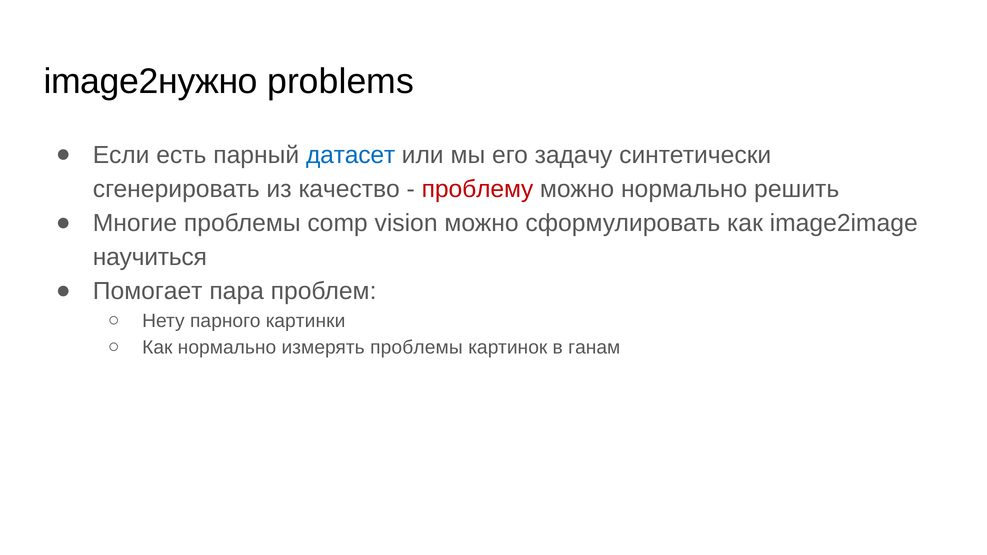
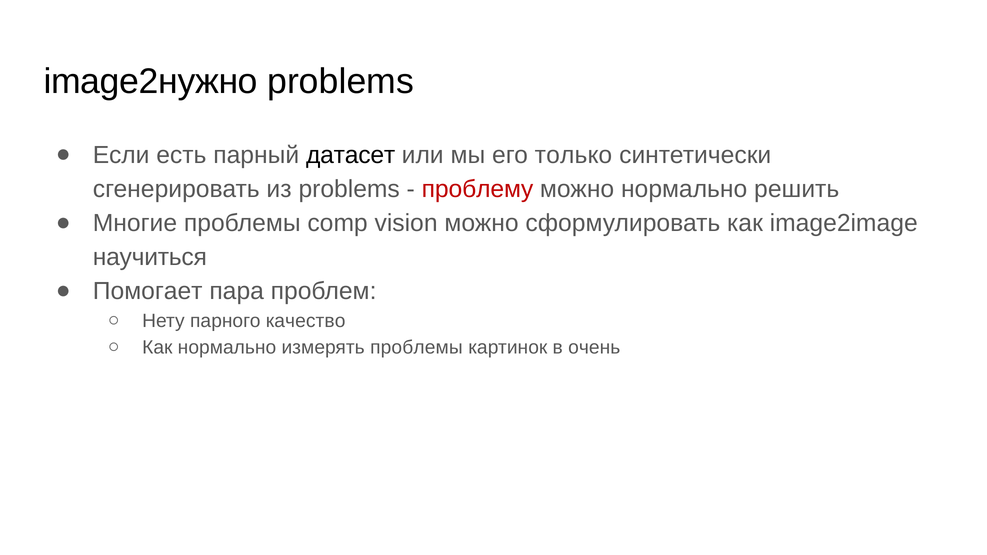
датасет colour: blue -> black
задачу: задачу -> только
из качество: качество -> problems
картинки: картинки -> качество
ганам: ганам -> очень
